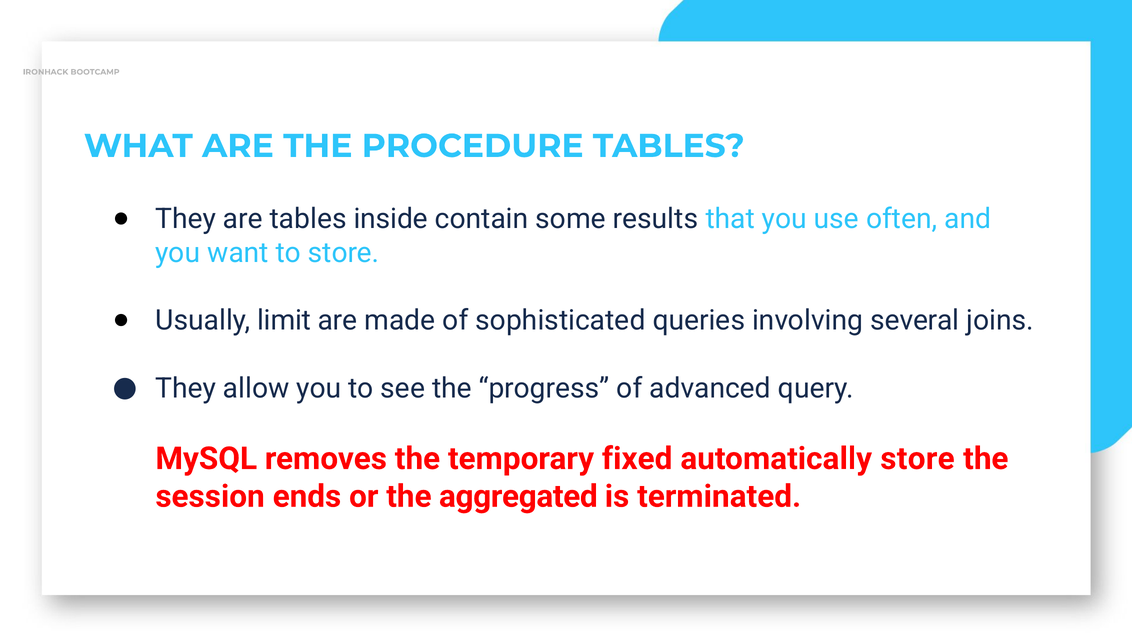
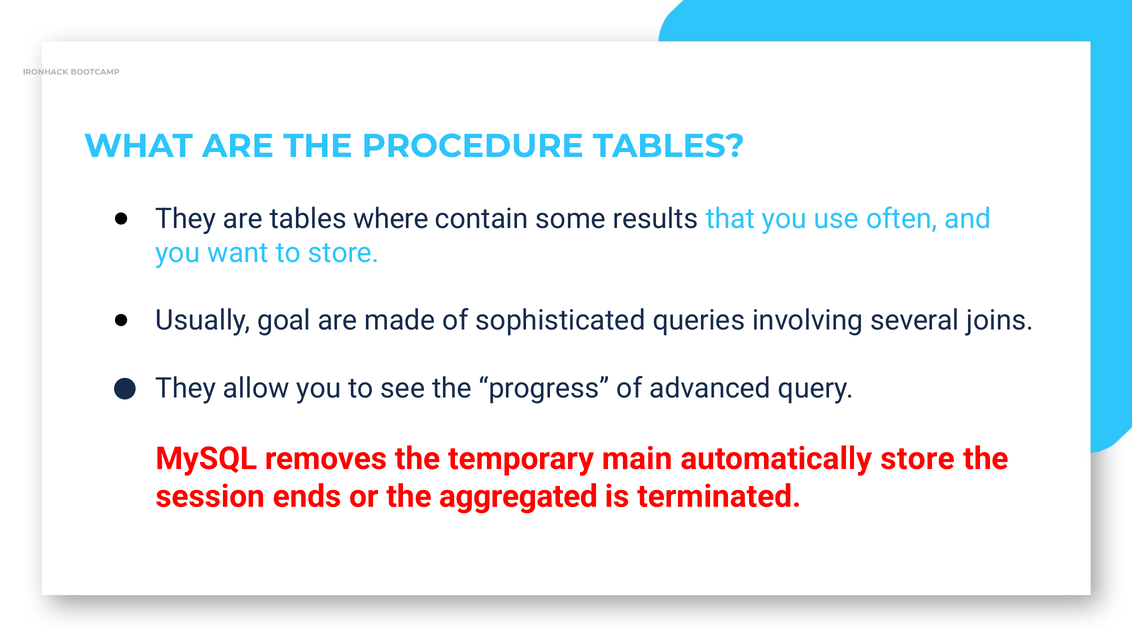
inside: inside -> where
limit: limit -> goal
fixed: fixed -> main
